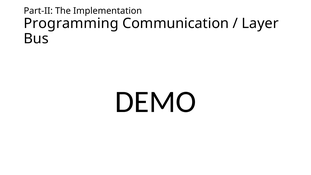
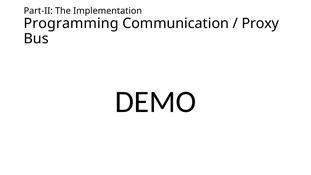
Layer: Layer -> Proxy
